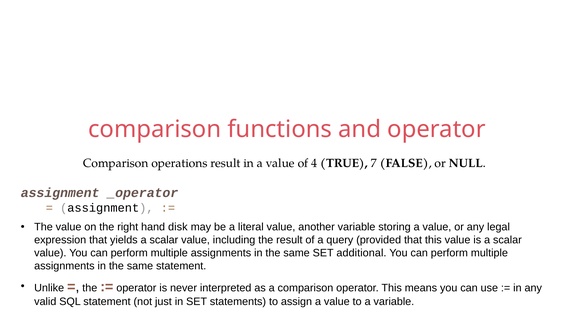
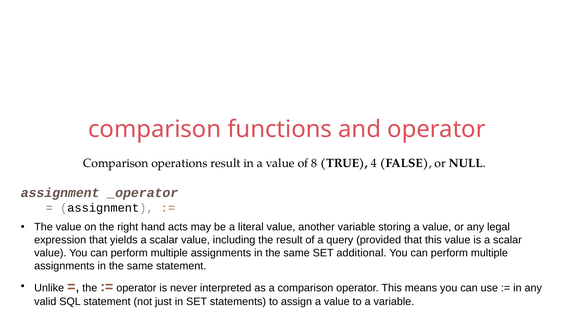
4: 4 -> 8
7: 7 -> 4
disk: disk -> acts
